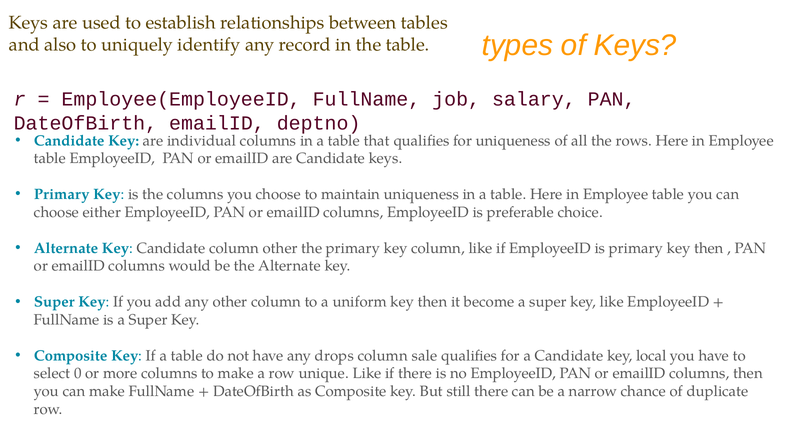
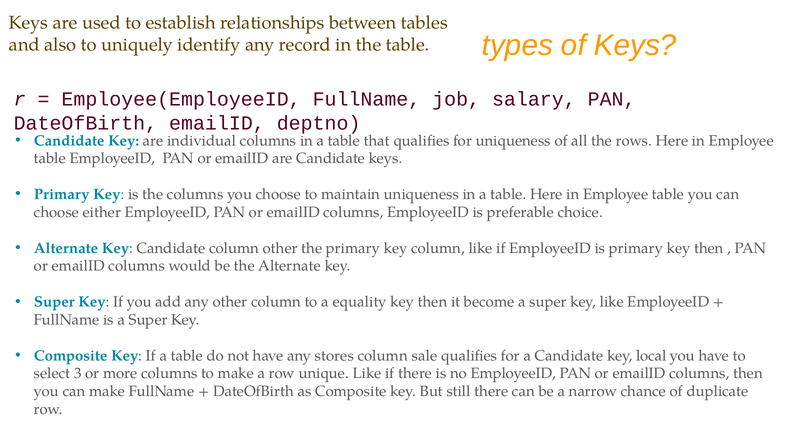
uniform: uniform -> equality
drops: drops -> stores
0: 0 -> 3
